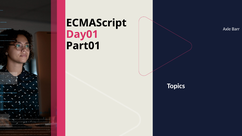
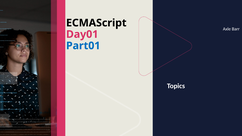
Part01 colour: black -> blue
